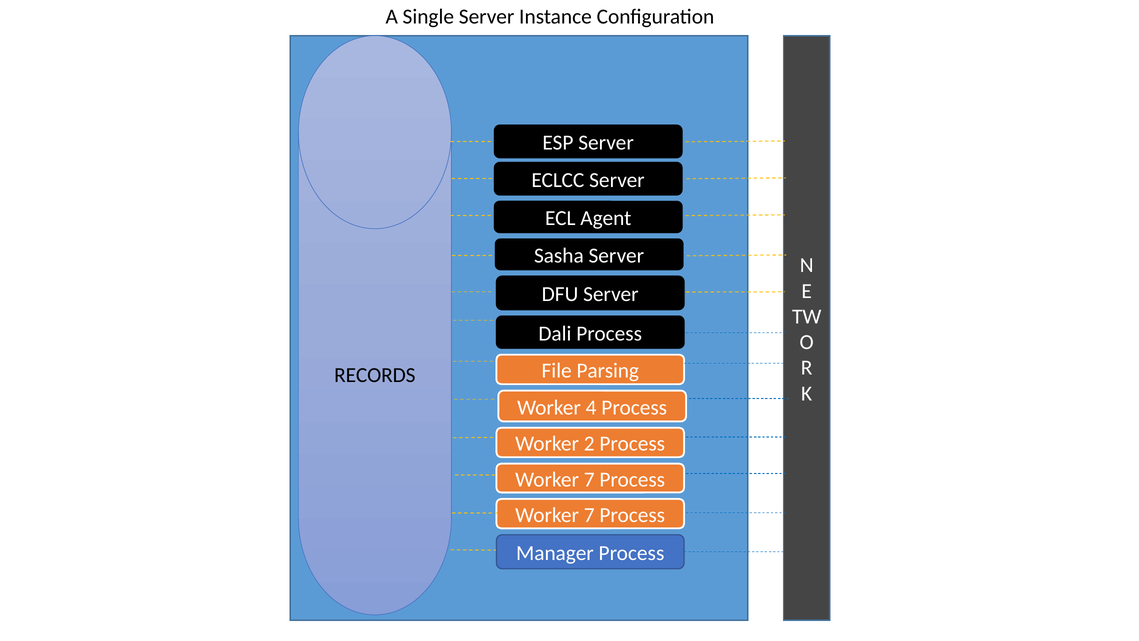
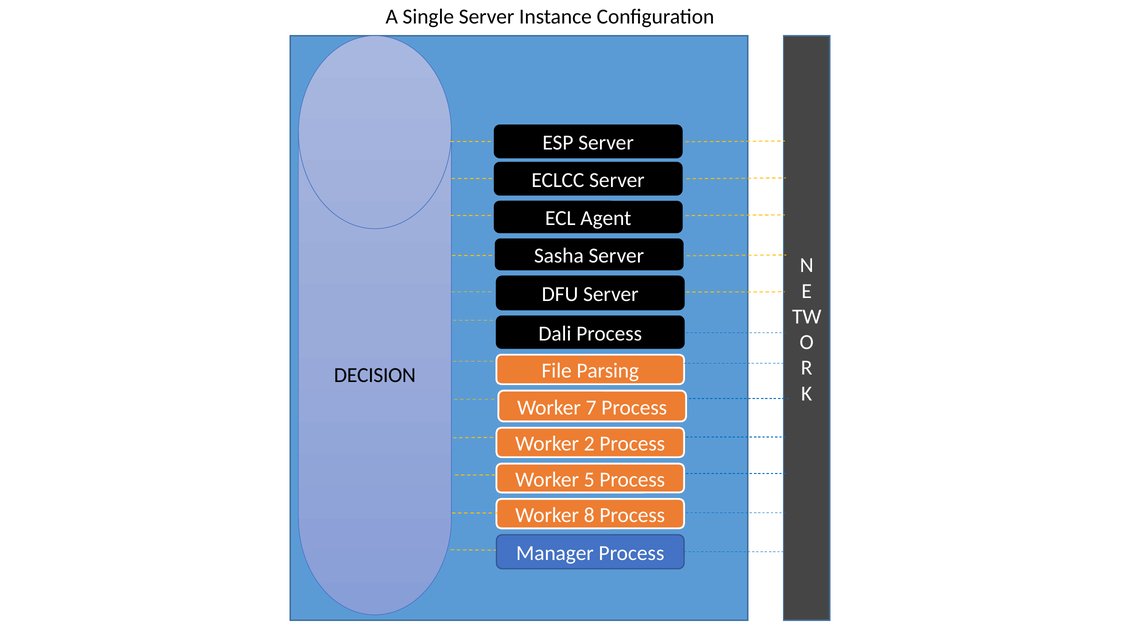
RECORDS: RECORDS -> DECISION
4: 4 -> 7
7 at (589, 479): 7 -> 5
7 at (589, 515): 7 -> 8
